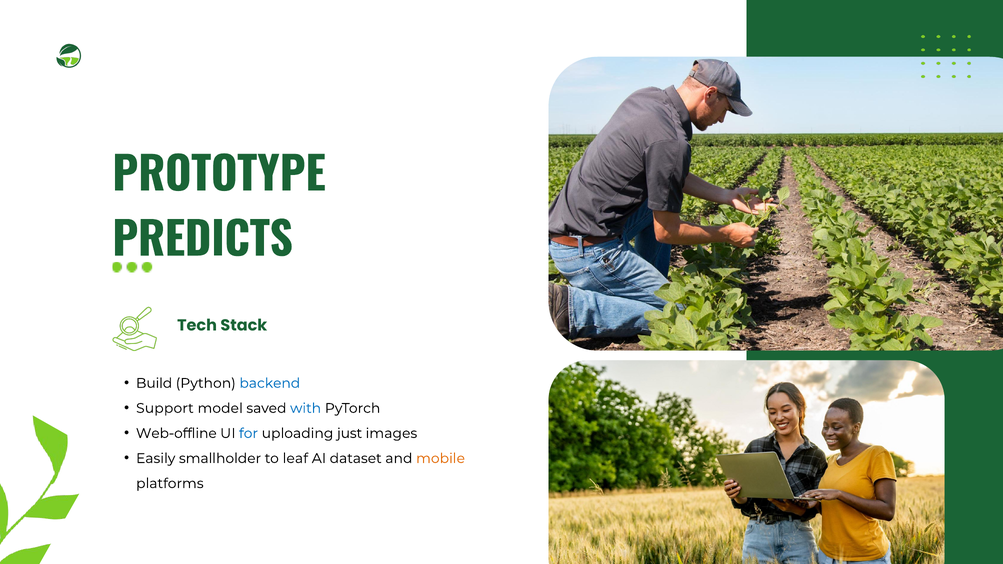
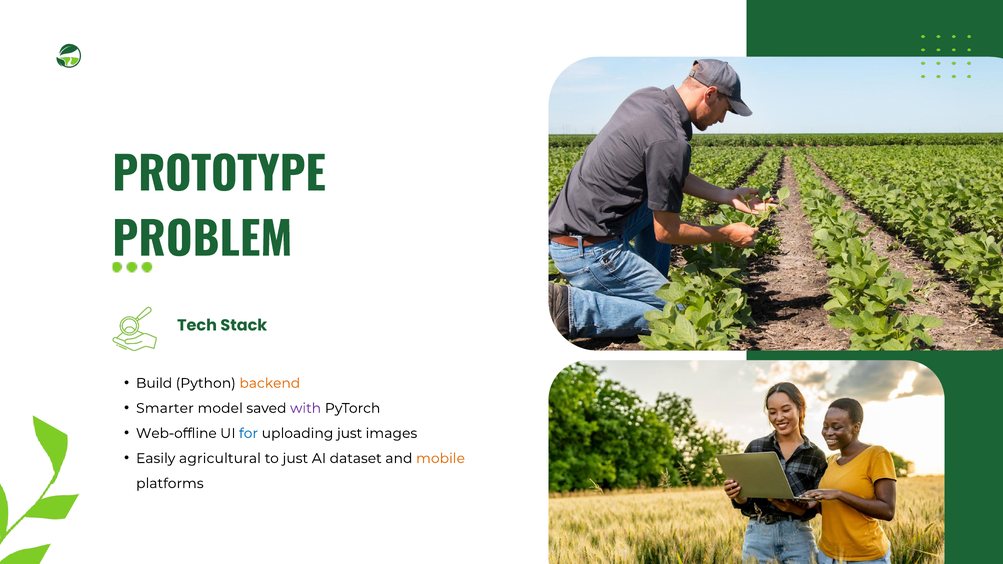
PREDICTS: PREDICTS -> PROBLEM
backend colour: blue -> orange
Support: Support -> Smarter
with colour: blue -> purple
smallholder: smallholder -> agricultural
to leaf: leaf -> just
